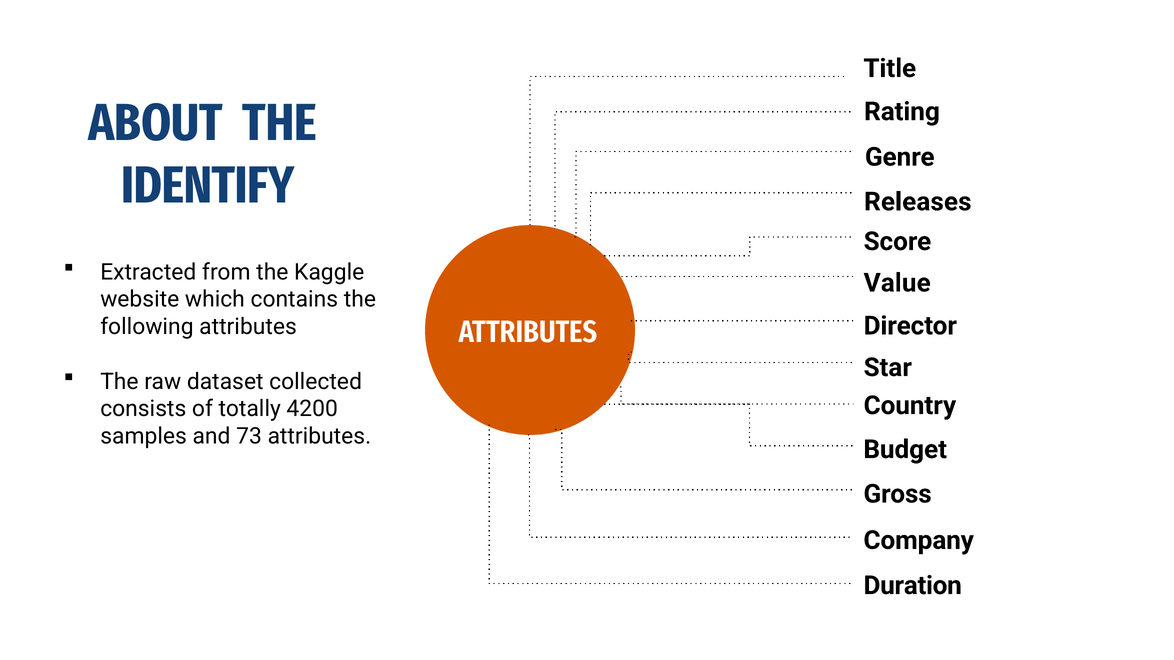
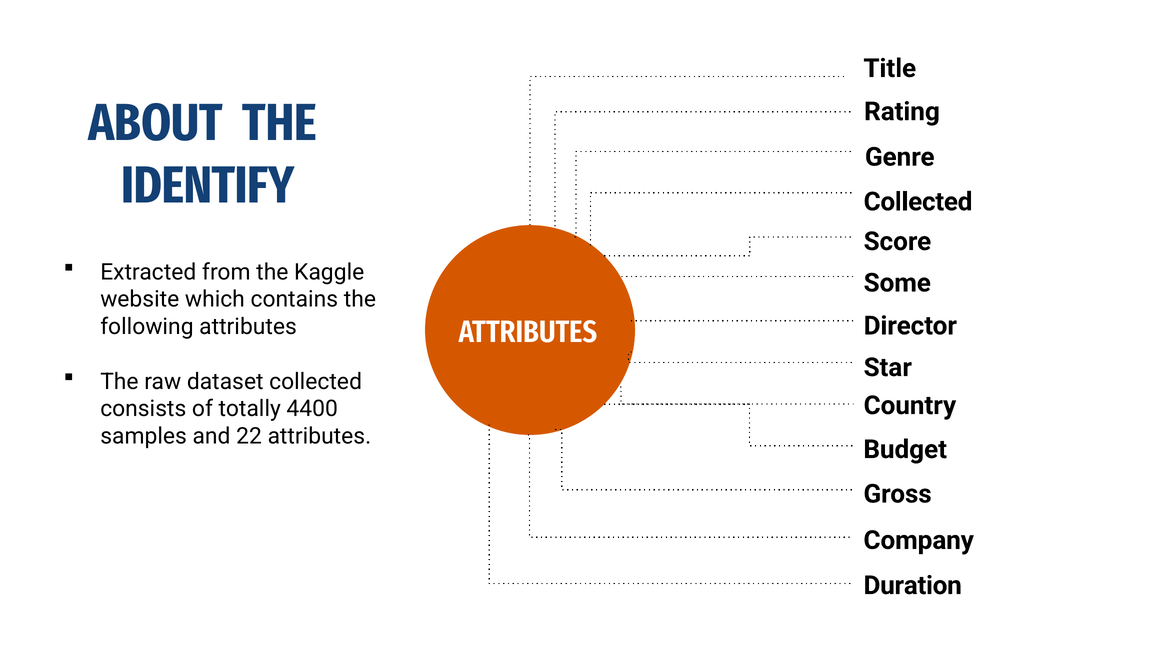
Releases at (918, 202): Releases -> Collected
Value: Value -> Some
4200: 4200 -> 4400
73: 73 -> 22
